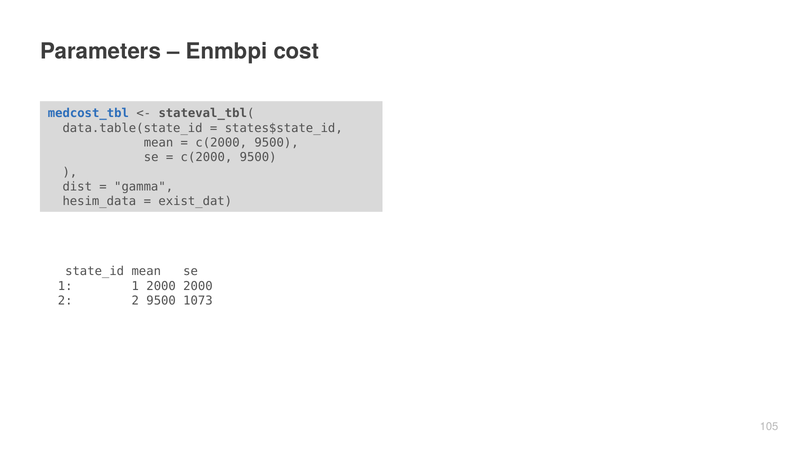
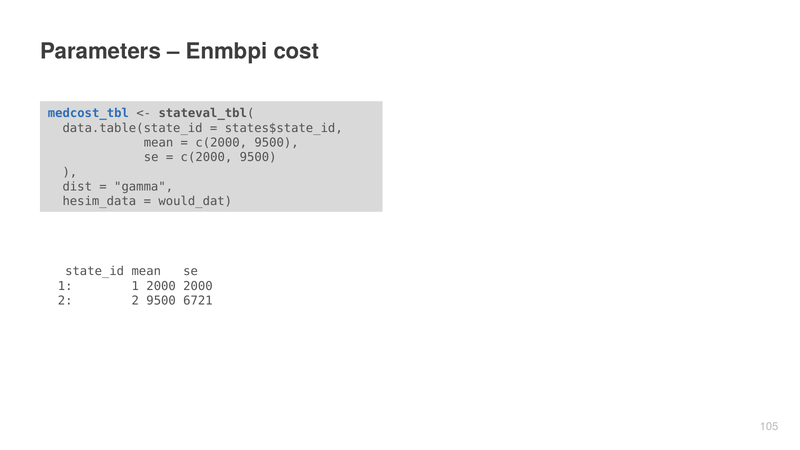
exist_dat: exist_dat -> would_dat
1073: 1073 -> 6721
